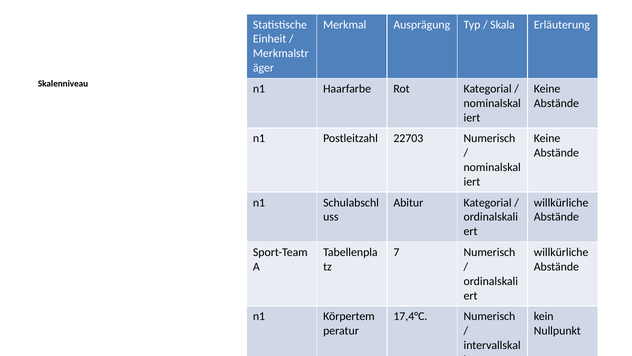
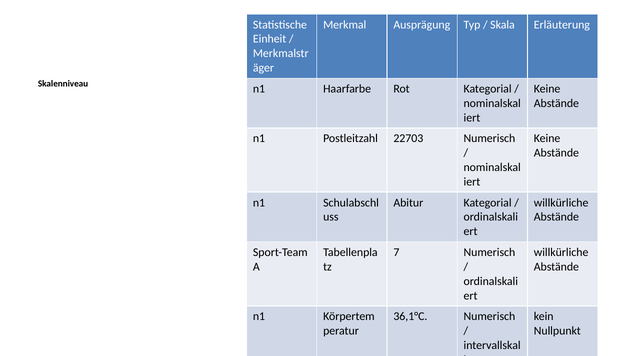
17,4°C: 17,4°C -> 36,1°C
